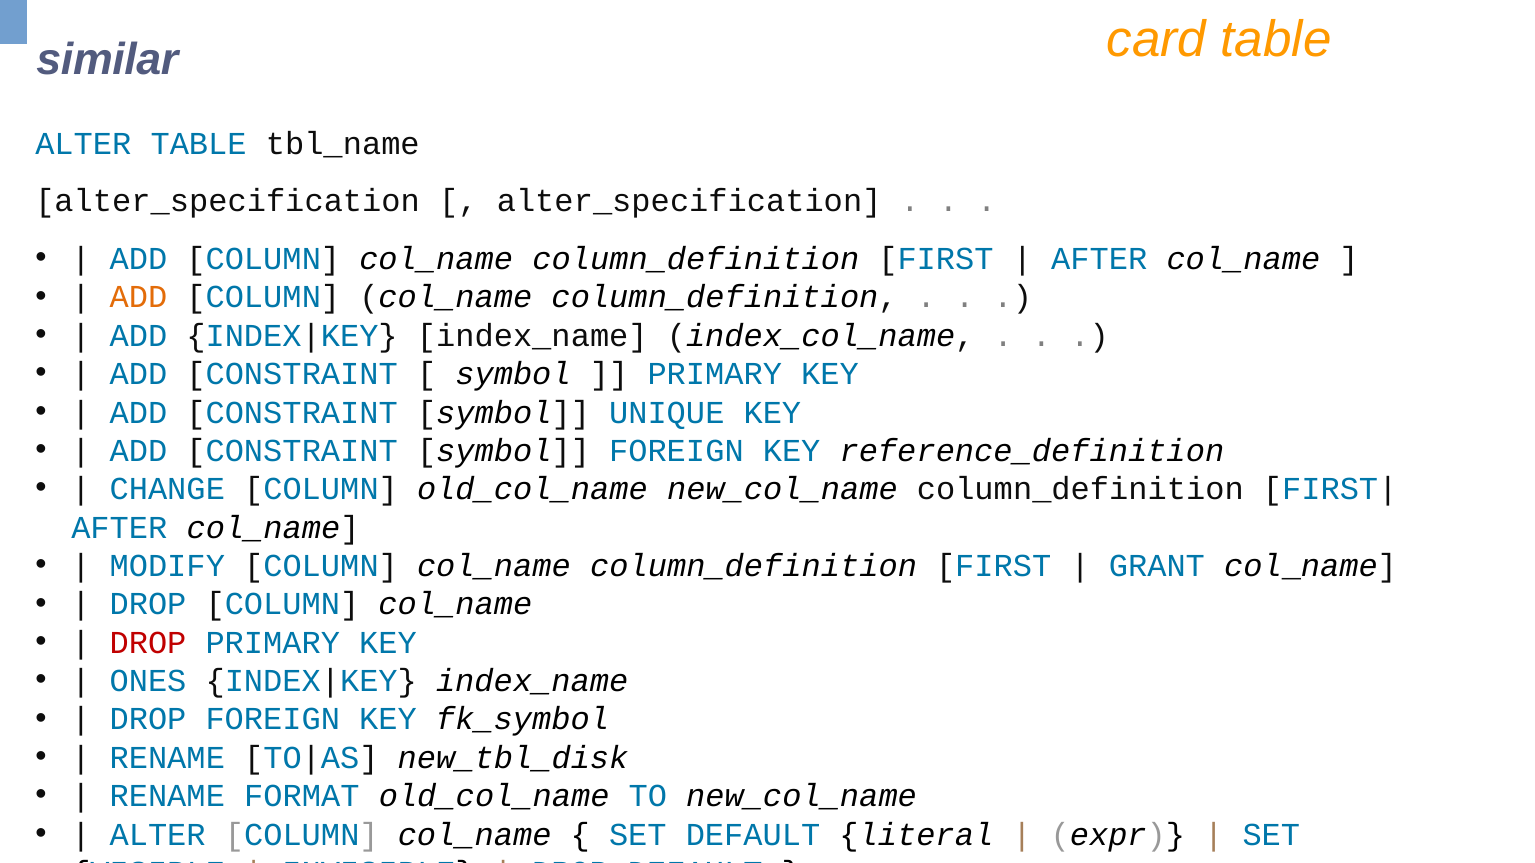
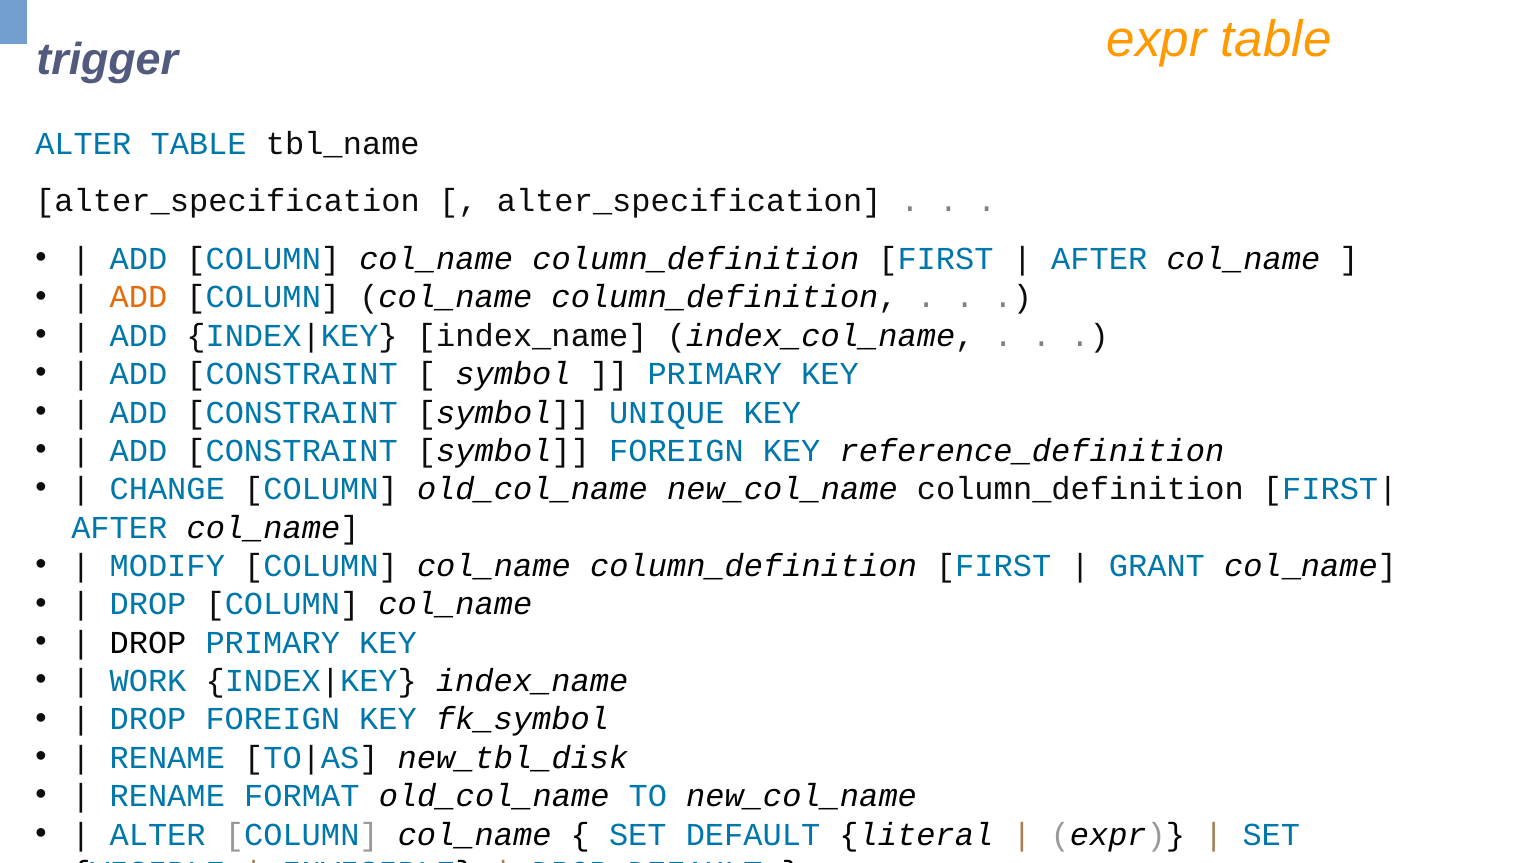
card at (1157, 40): card -> expr
similar: similar -> trigger
DROP at (148, 643) colour: red -> black
ONES: ONES -> WORK
